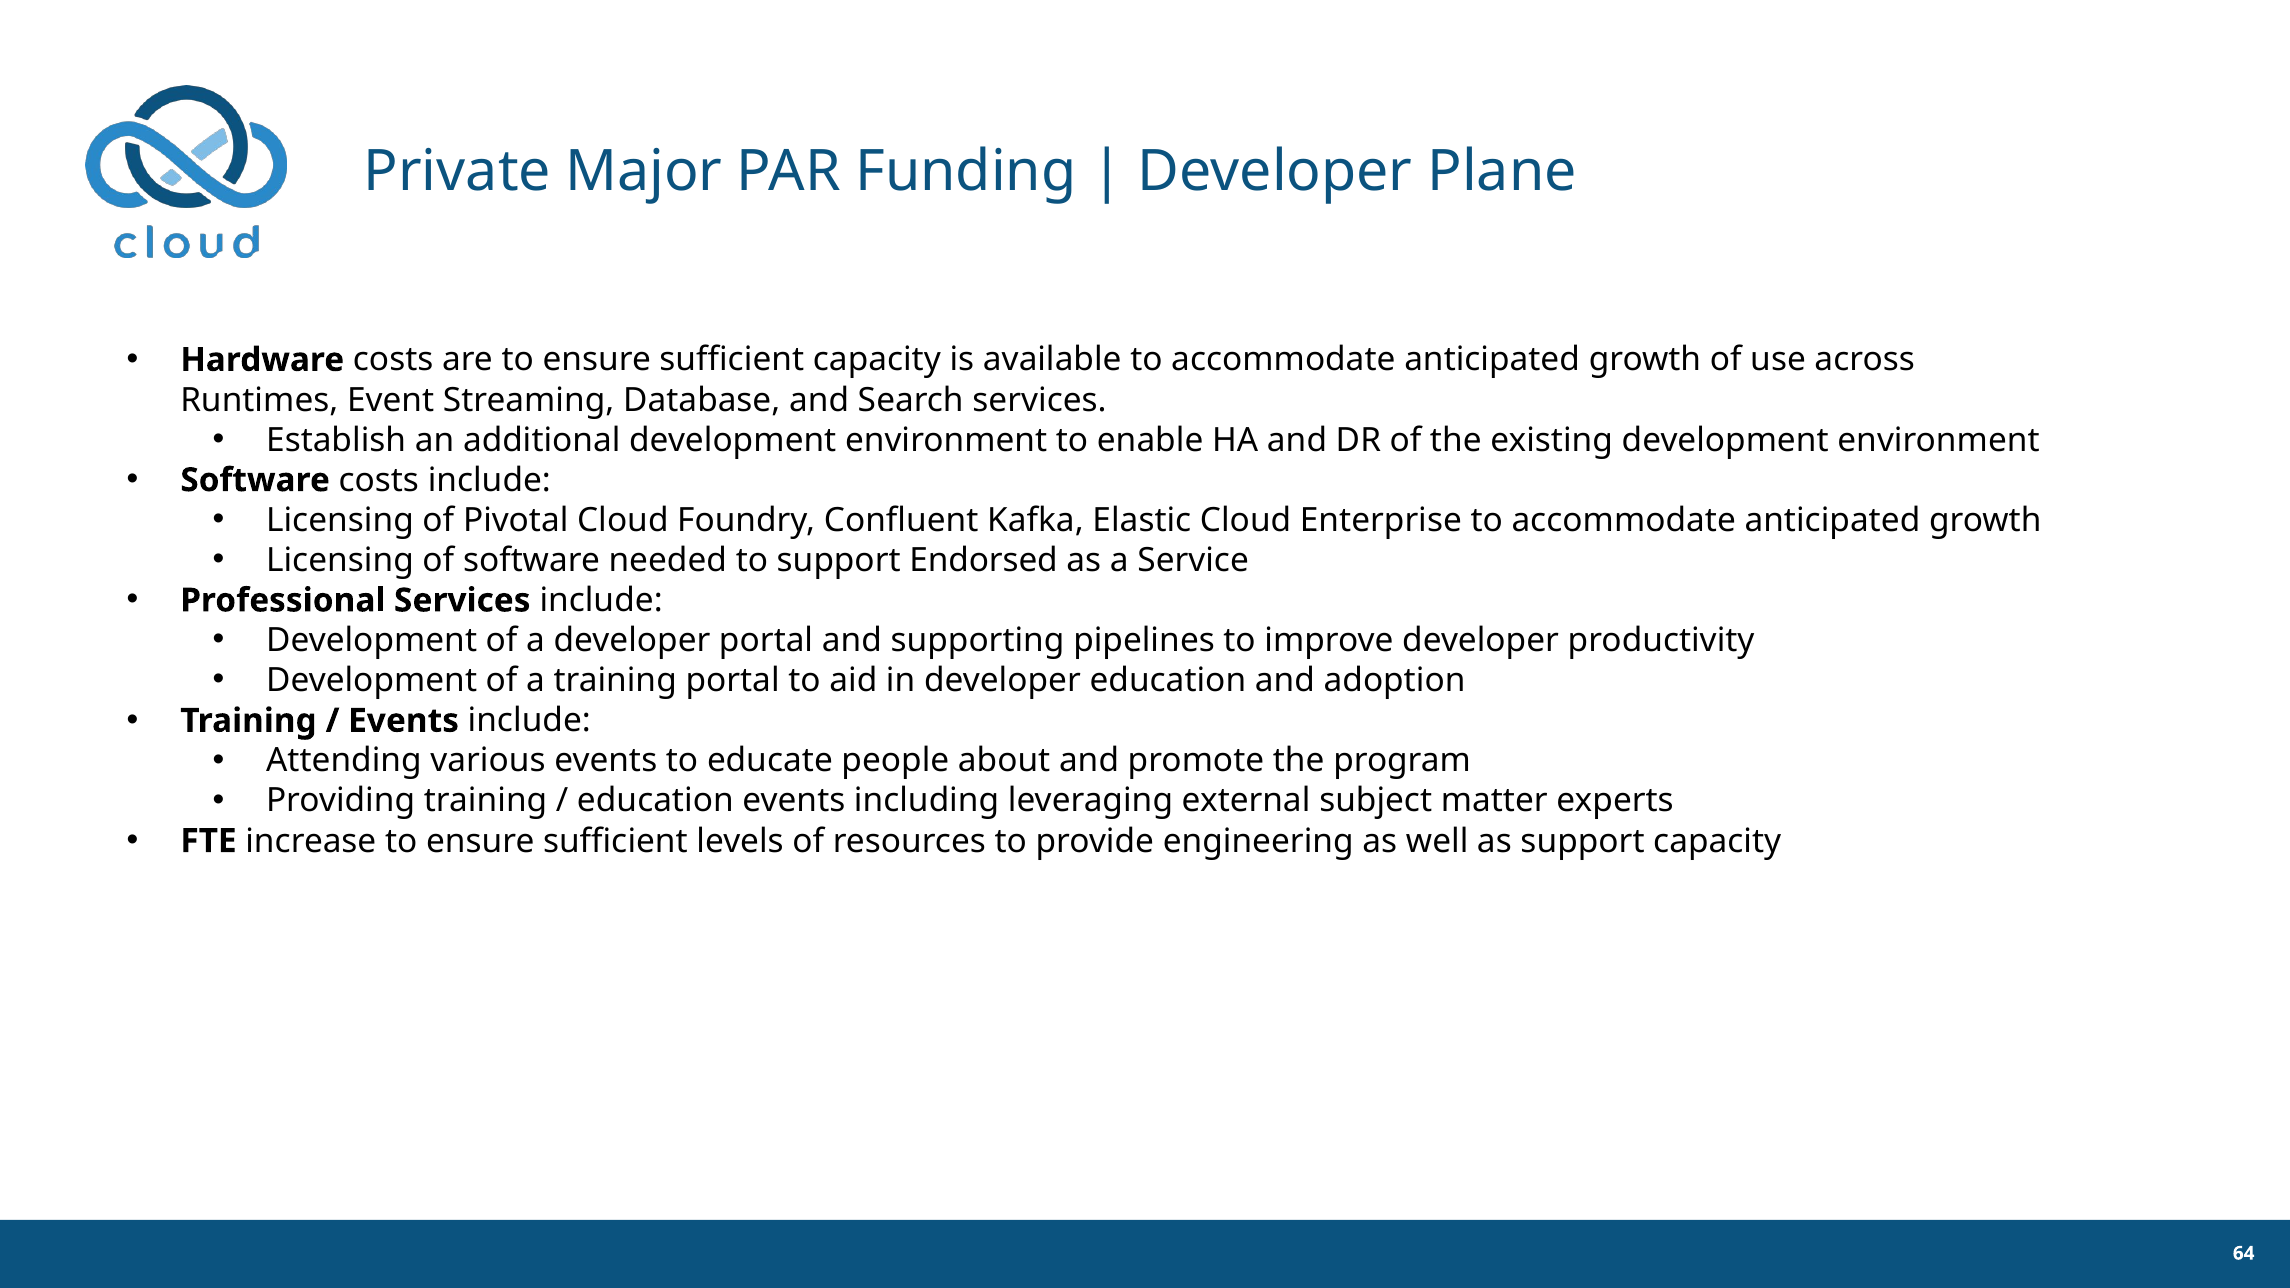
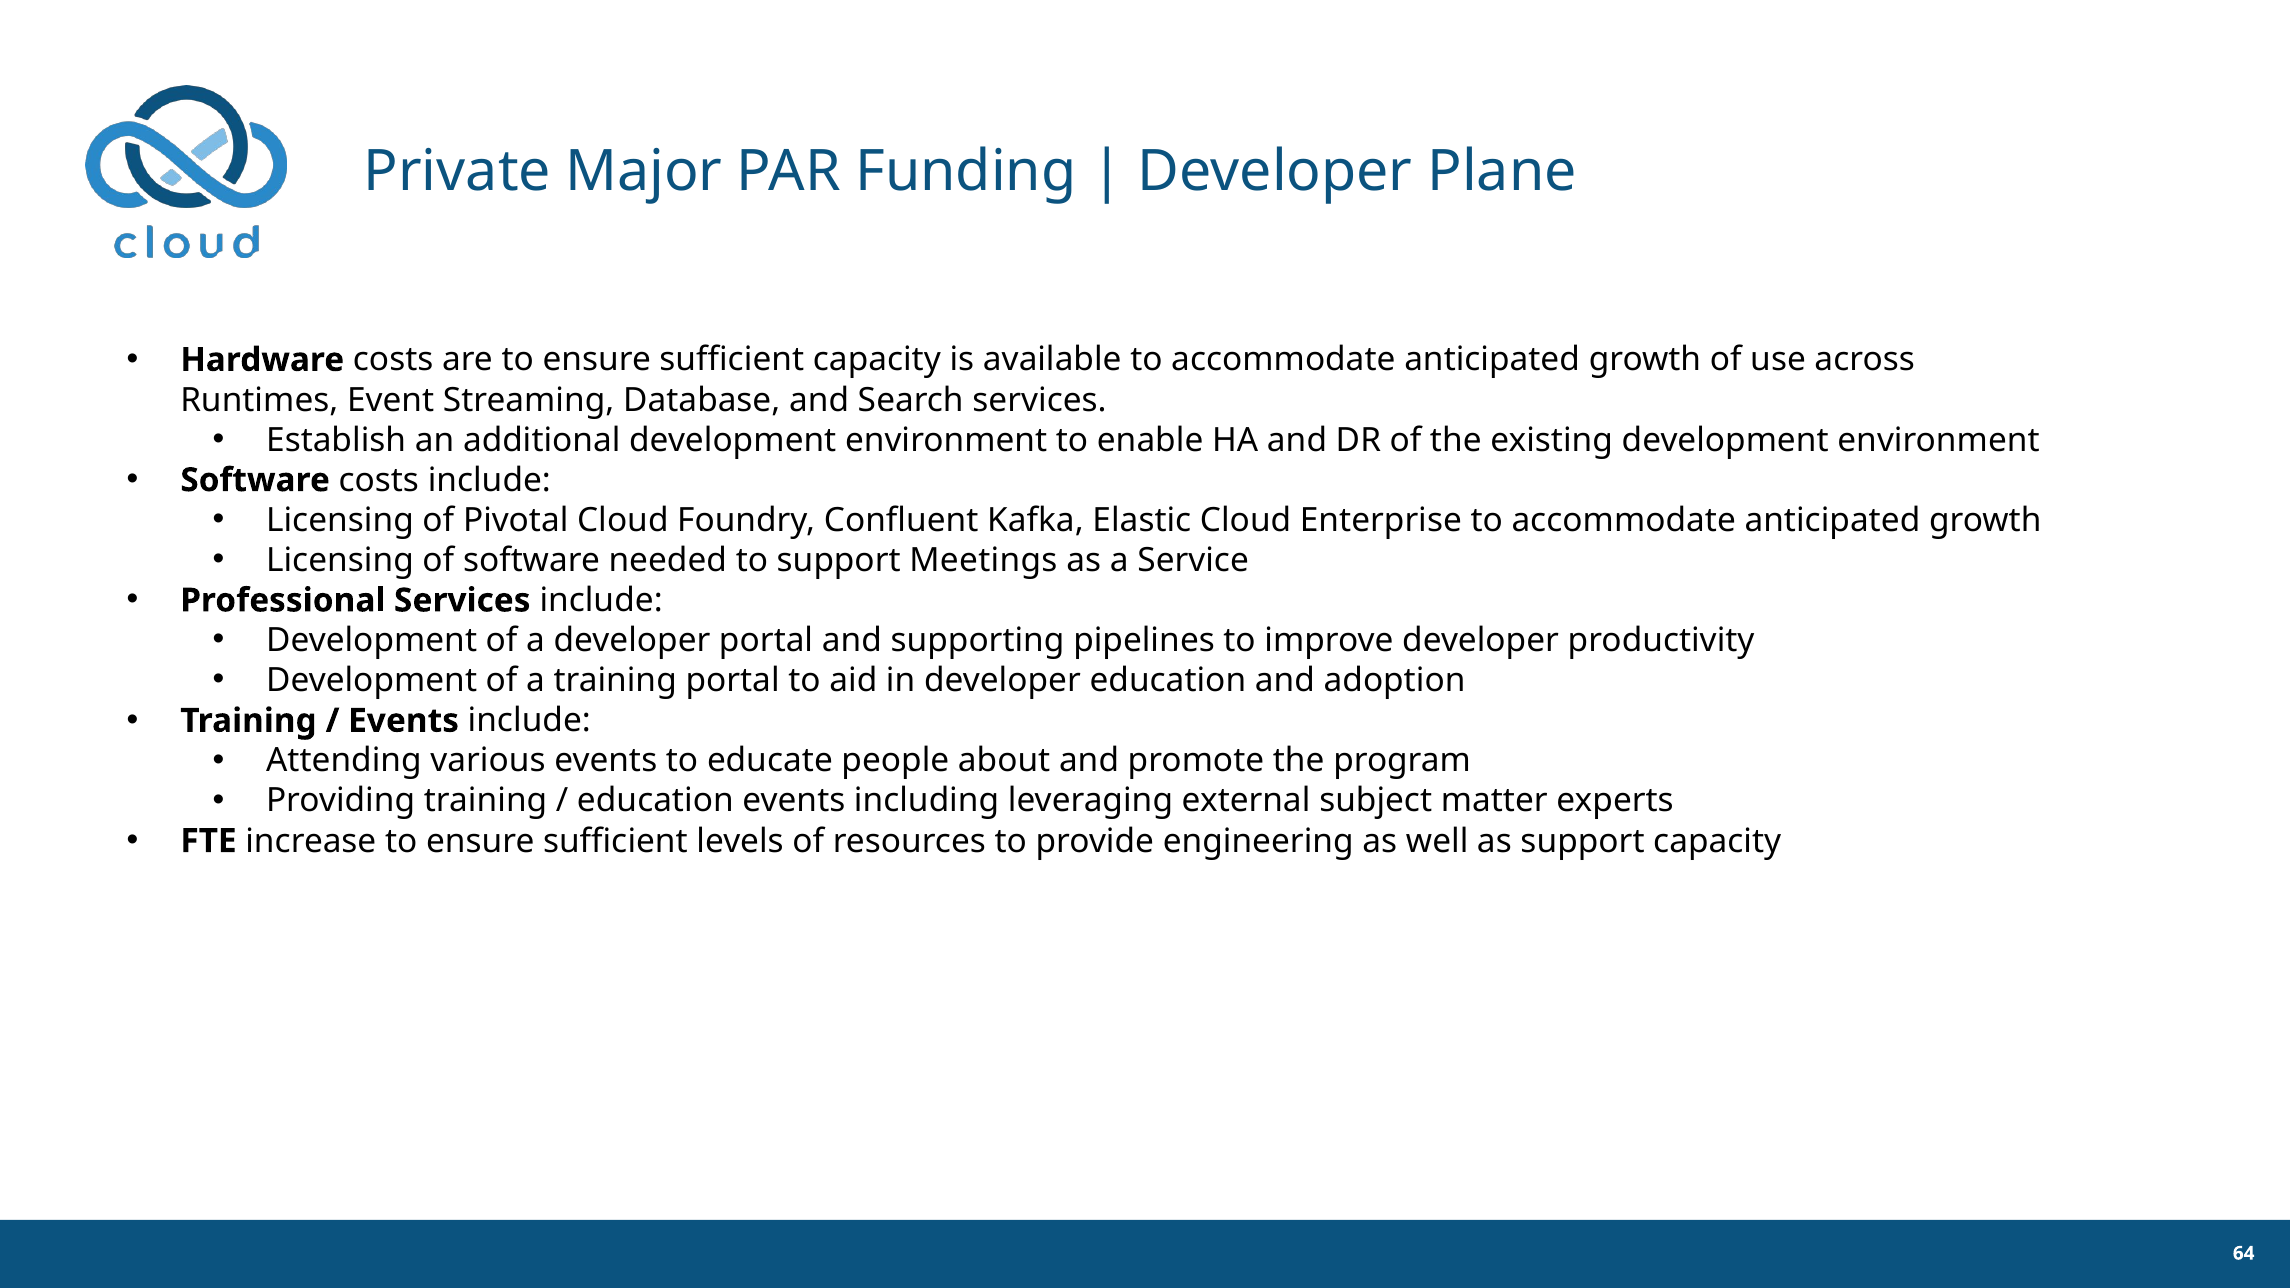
Endorsed: Endorsed -> Meetings
